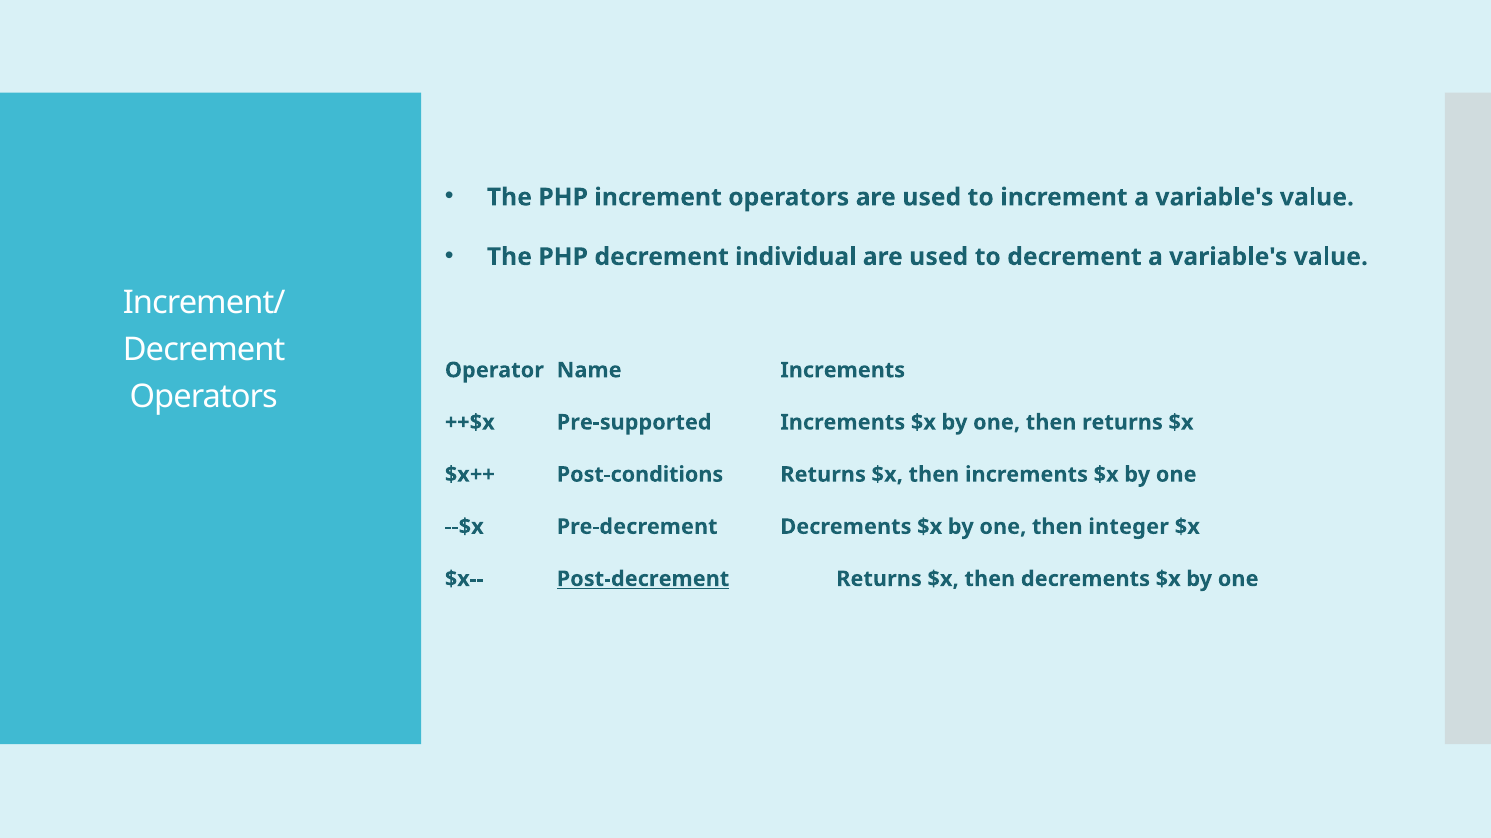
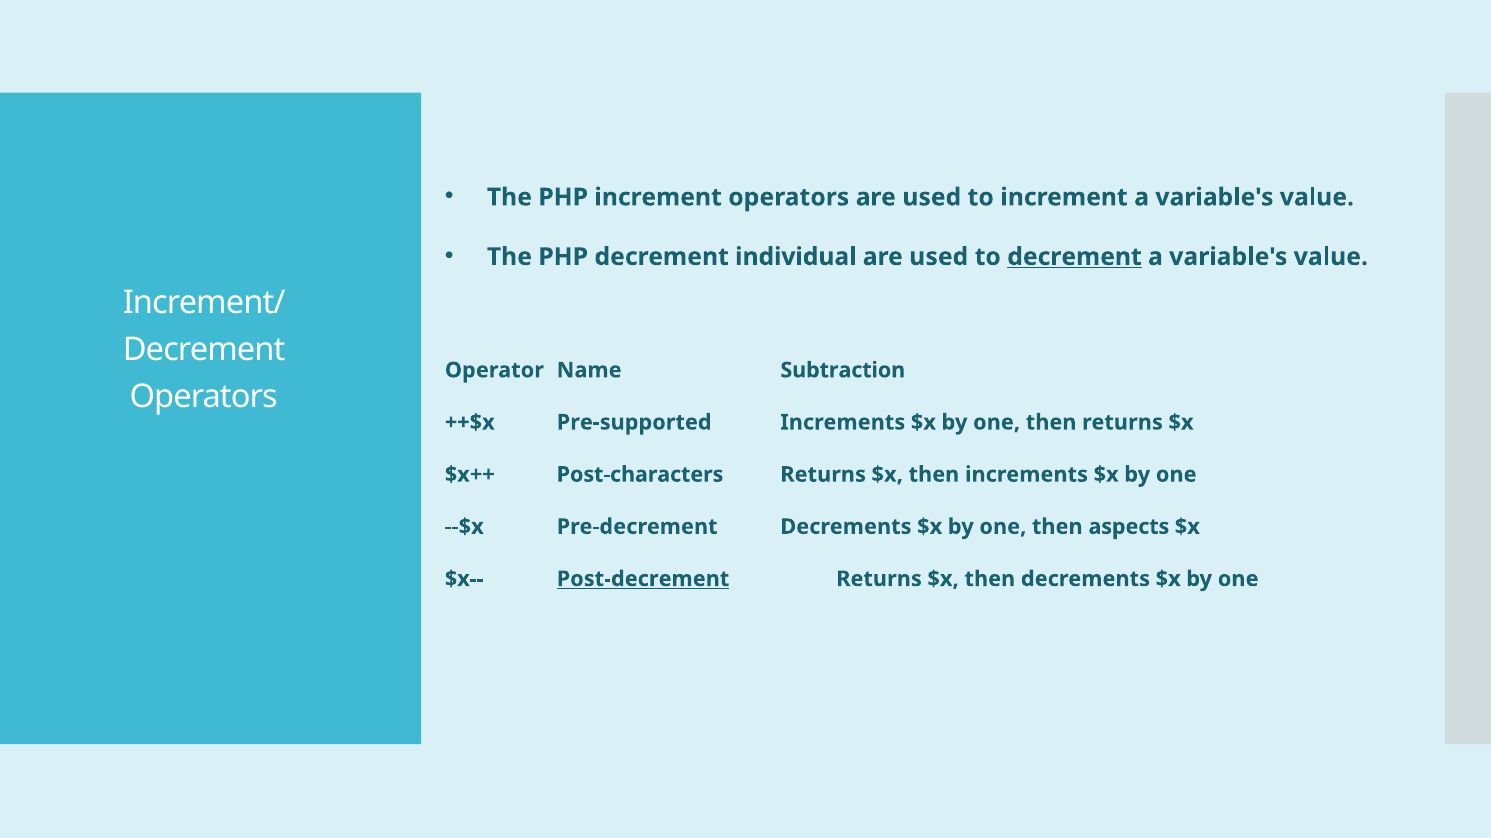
decrement at (1074, 257) underline: none -> present
Name Increments: Increments -> Subtraction
Post-conditions: Post-conditions -> Post-characters
integer: integer -> aspects
